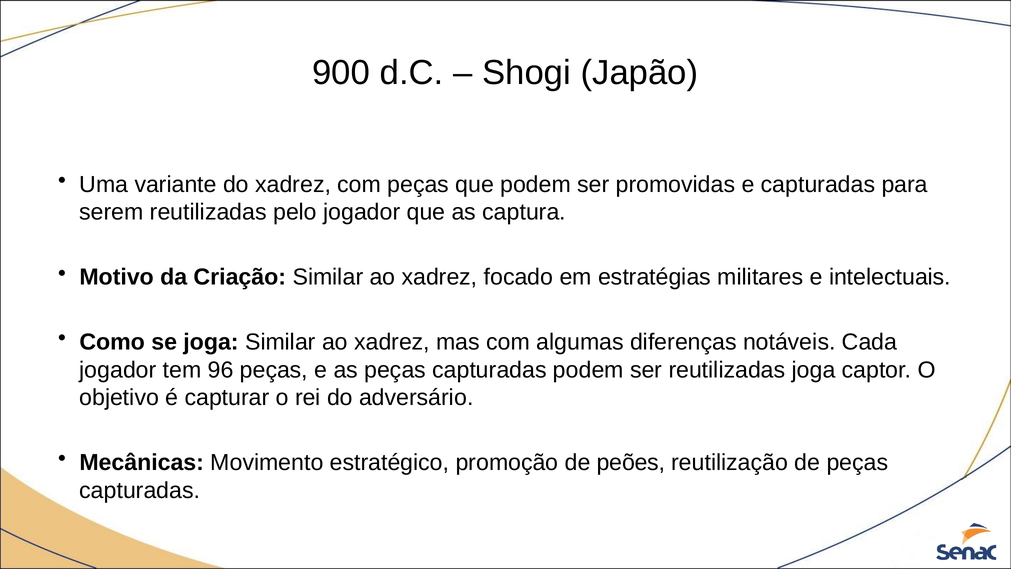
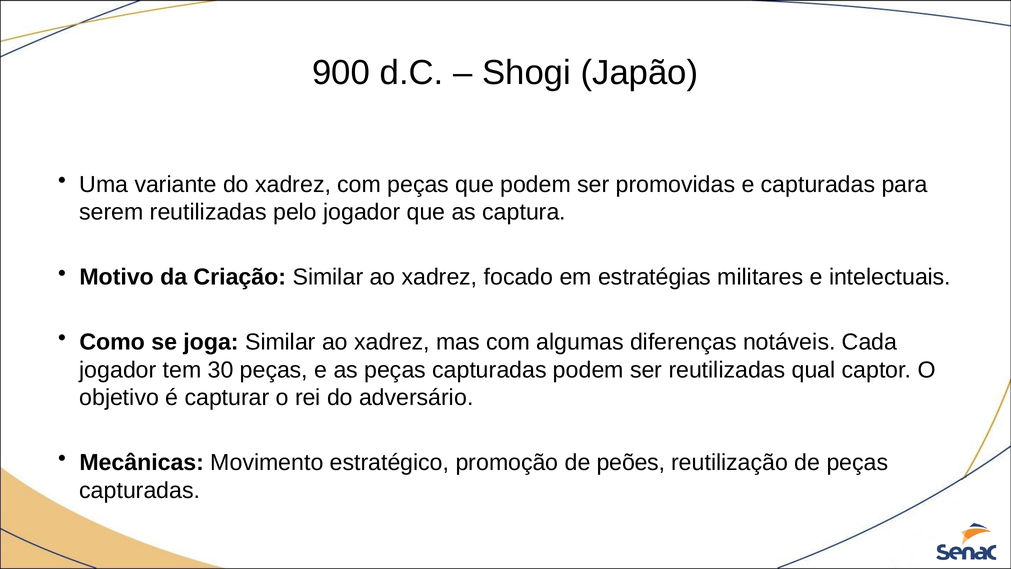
96: 96 -> 30
reutilizadas joga: joga -> qual
